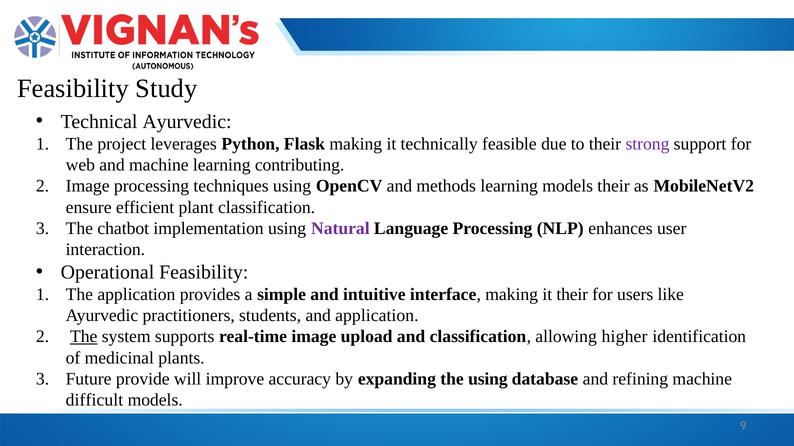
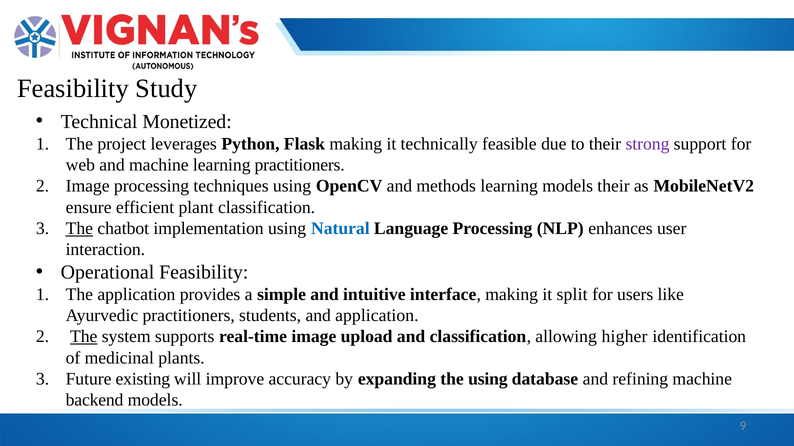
Technical Ayurvedic: Ayurvedic -> Monetized
learning contributing: contributing -> practitioners
The at (79, 229) underline: none -> present
Natural colour: purple -> blue
it their: their -> split
provide: provide -> existing
difficult: difficult -> backend
